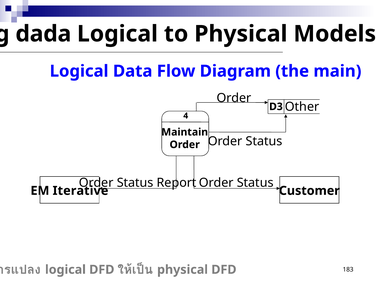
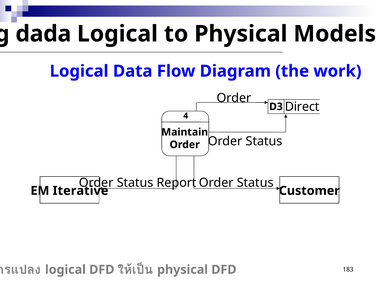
main: main -> work
Other: Other -> Direct
